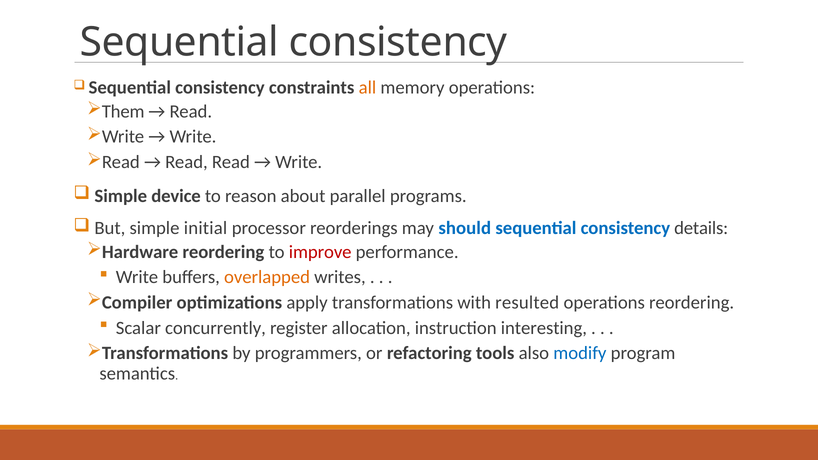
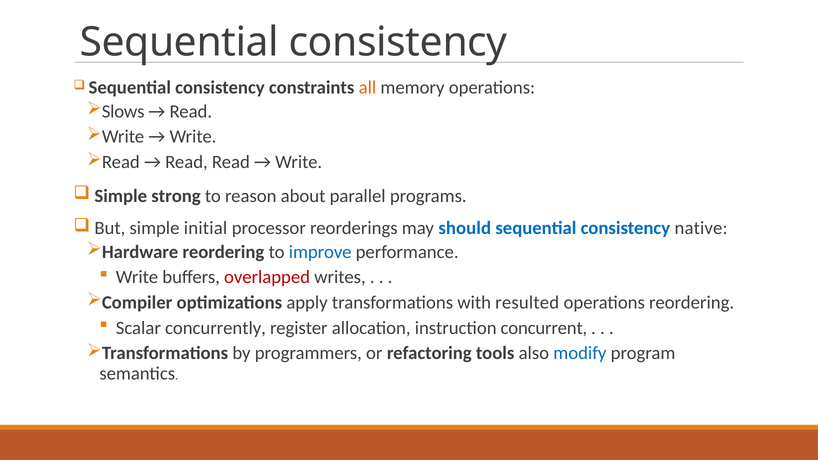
Them: Them -> Slows
device: device -> strong
details: details -> native
improve colour: red -> blue
overlapped colour: orange -> red
interesting: interesting -> concurrent
